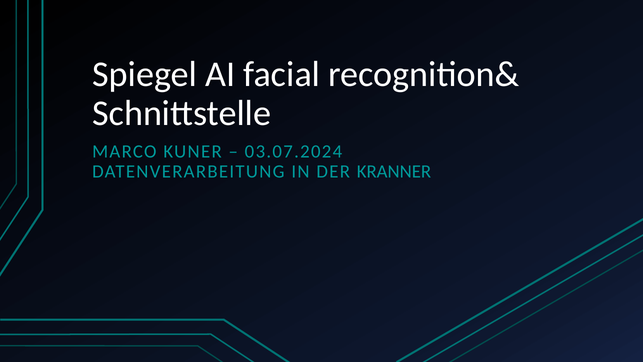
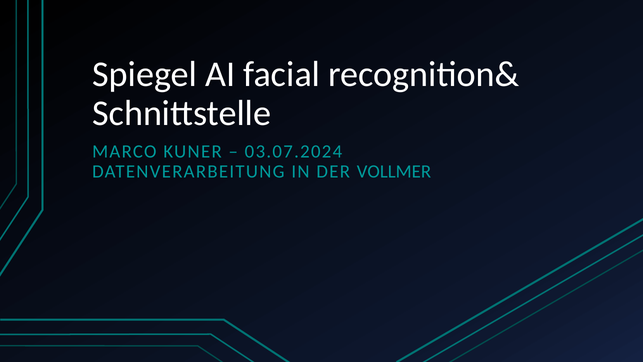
KRANNER: KRANNER -> VOLLMER
